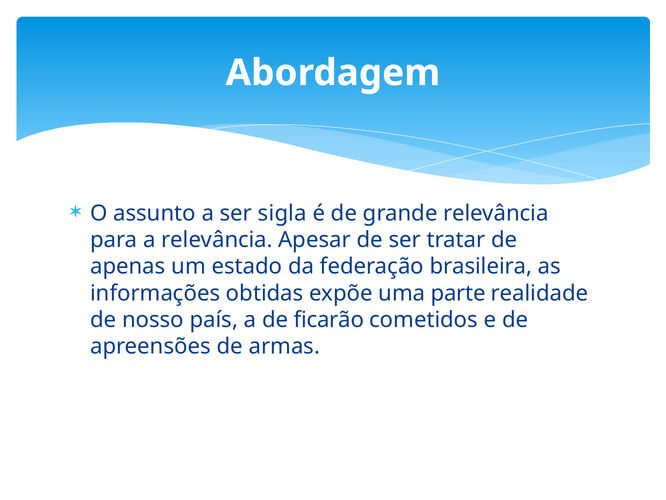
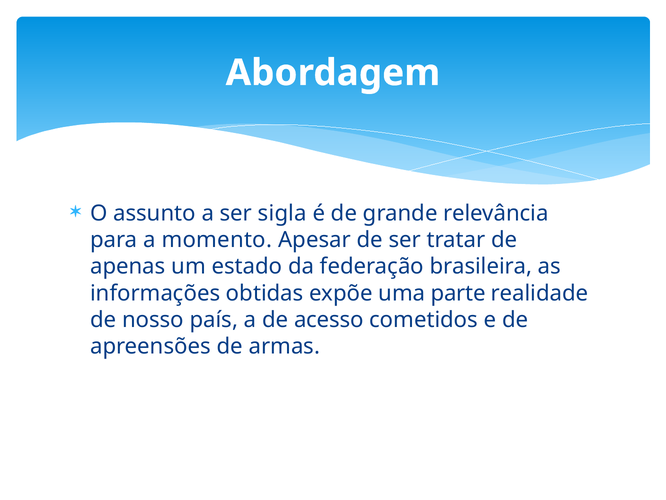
a relevância: relevância -> momento
ficarão: ficarão -> acesso
